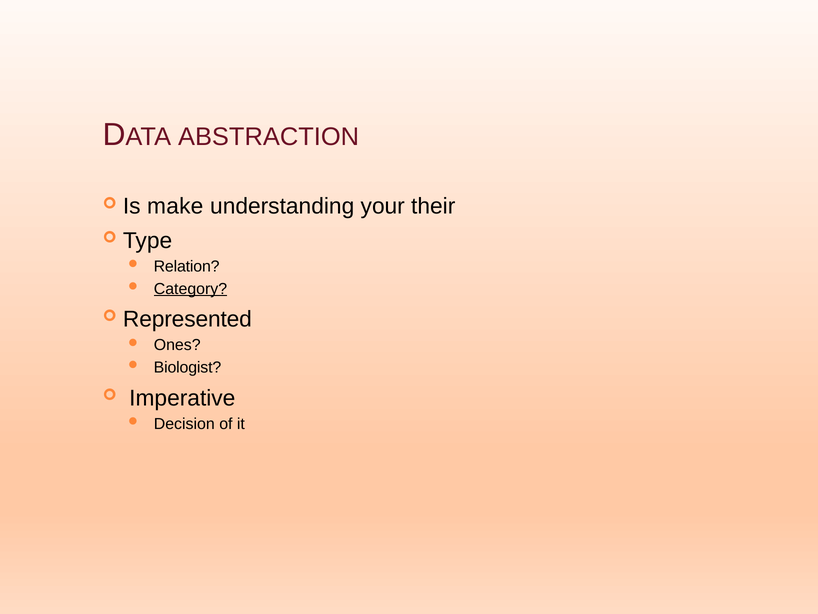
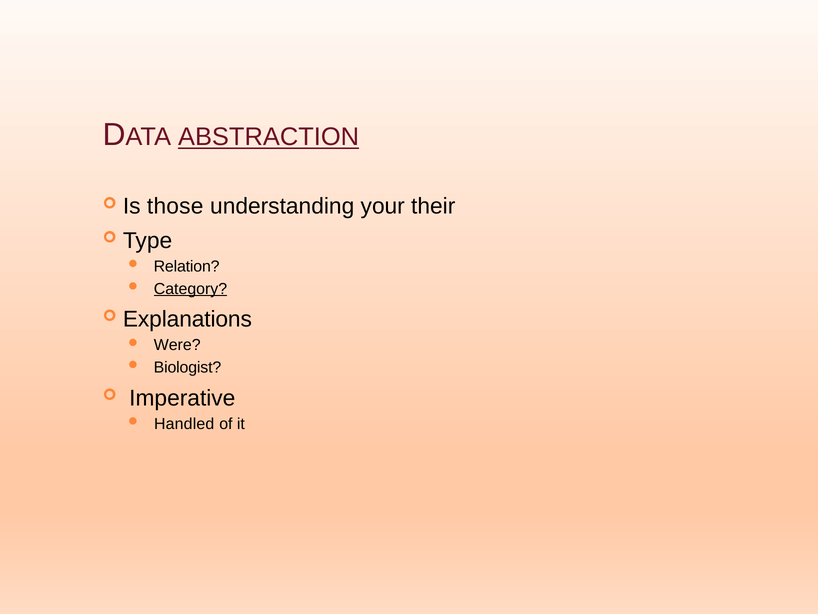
ABSTRACTION underline: none -> present
make: make -> those
Represented: Represented -> Explanations
Ones: Ones -> Were
Decision: Decision -> Handled
